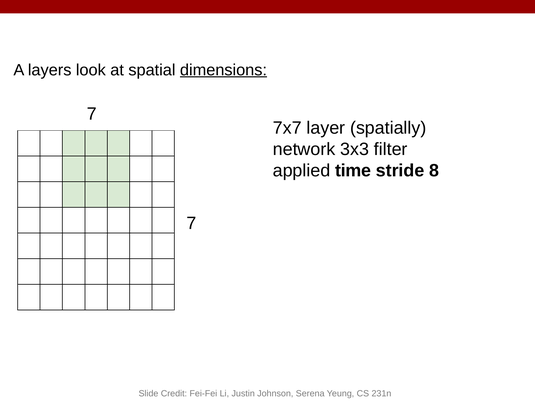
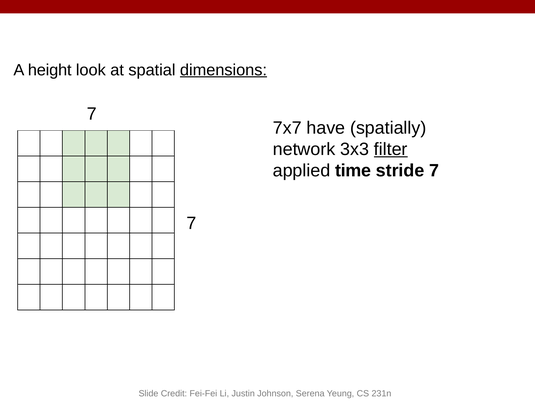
layers: layers -> height
layer: layer -> have
filter underline: none -> present
stride 8: 8 -> 7
